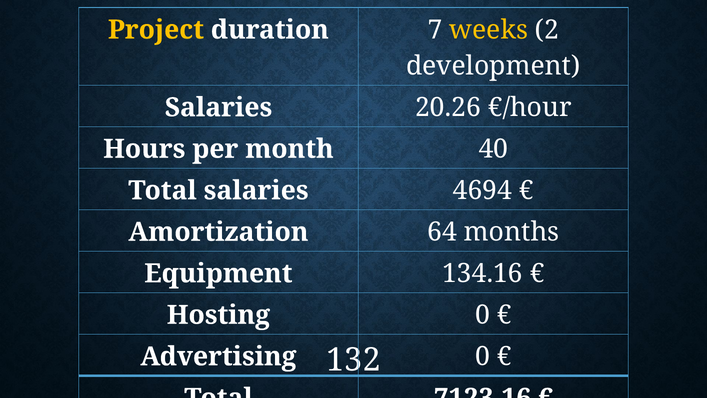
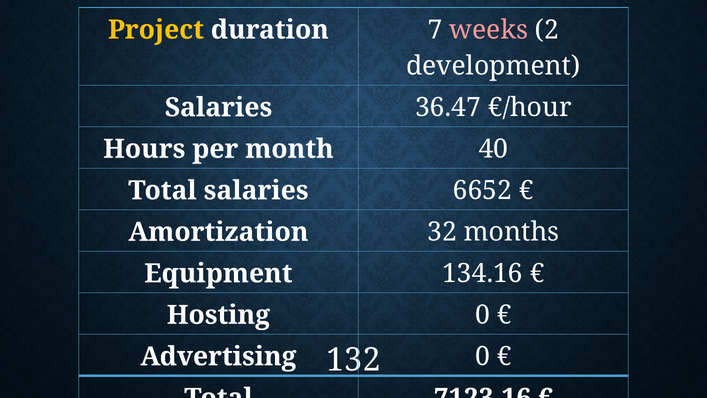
weeks colour: yellow -> pink
20.26: 20.26 -> 36.47
4694: 4694 -> 6652
64: 64 -> 32
